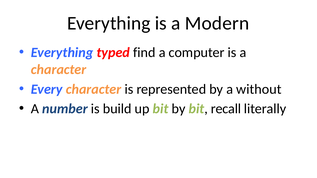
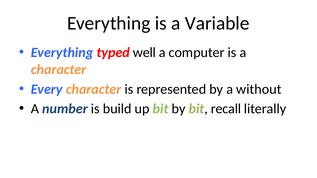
Modern: Modern -> Variable
find: find -> well
